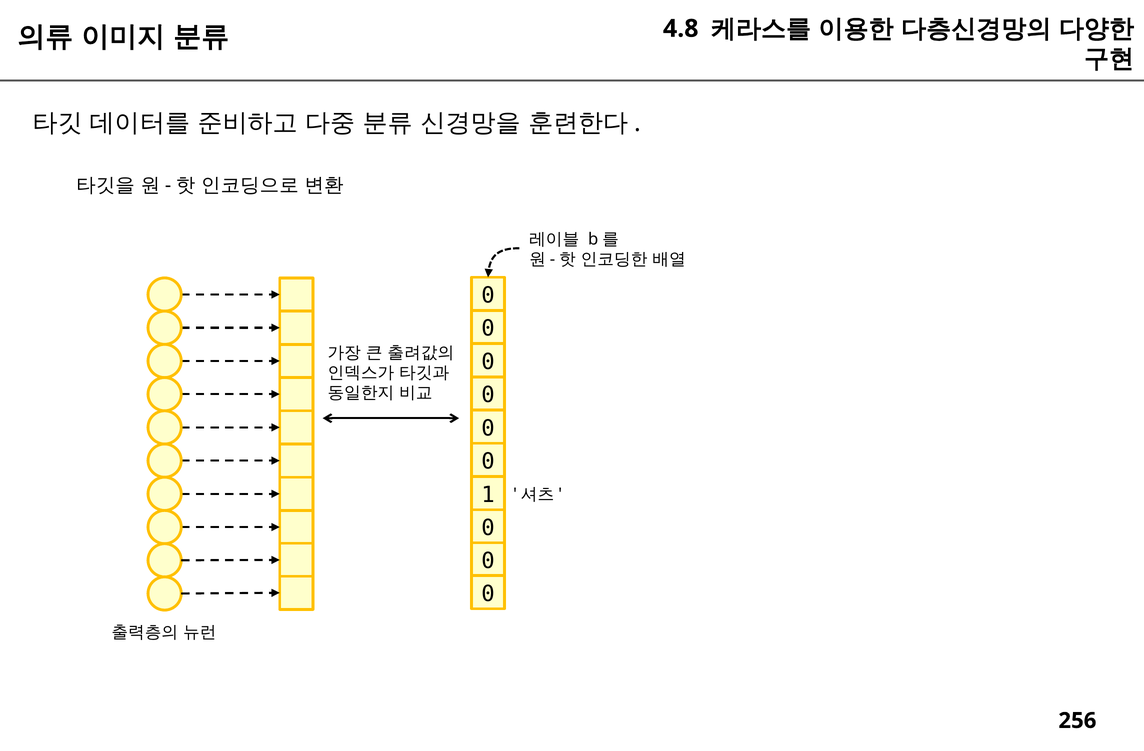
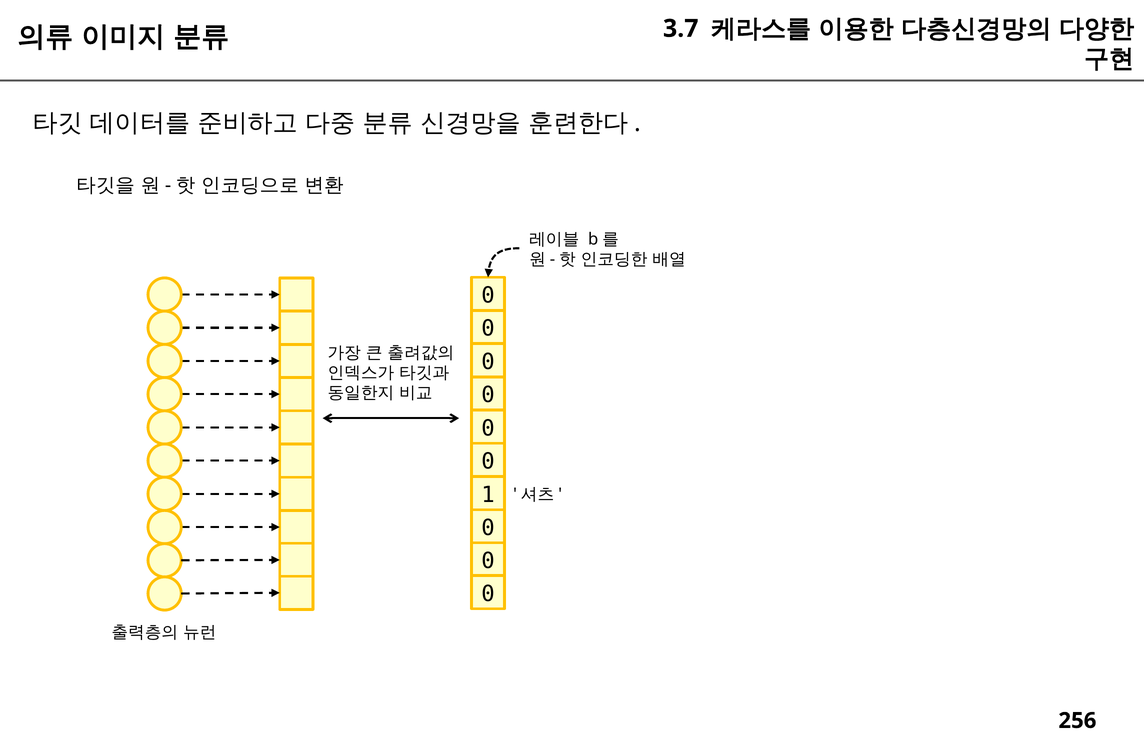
4.8: 4.8 -> 3.7
